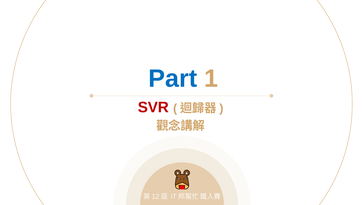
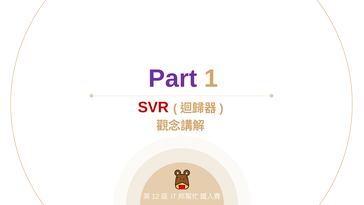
Part colour: blue -> purple
